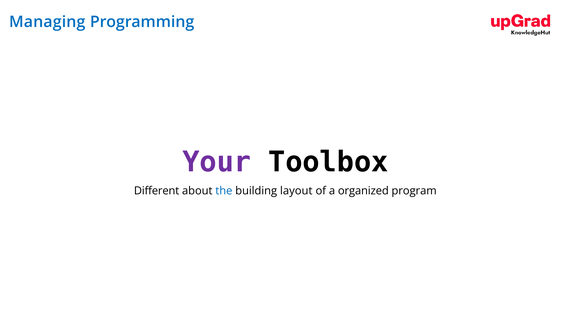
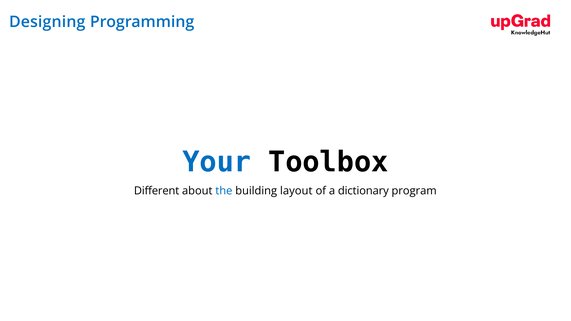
Managing: Managing -> Designing
Your colour: purple -> blue
organized: organized -> dictionary
